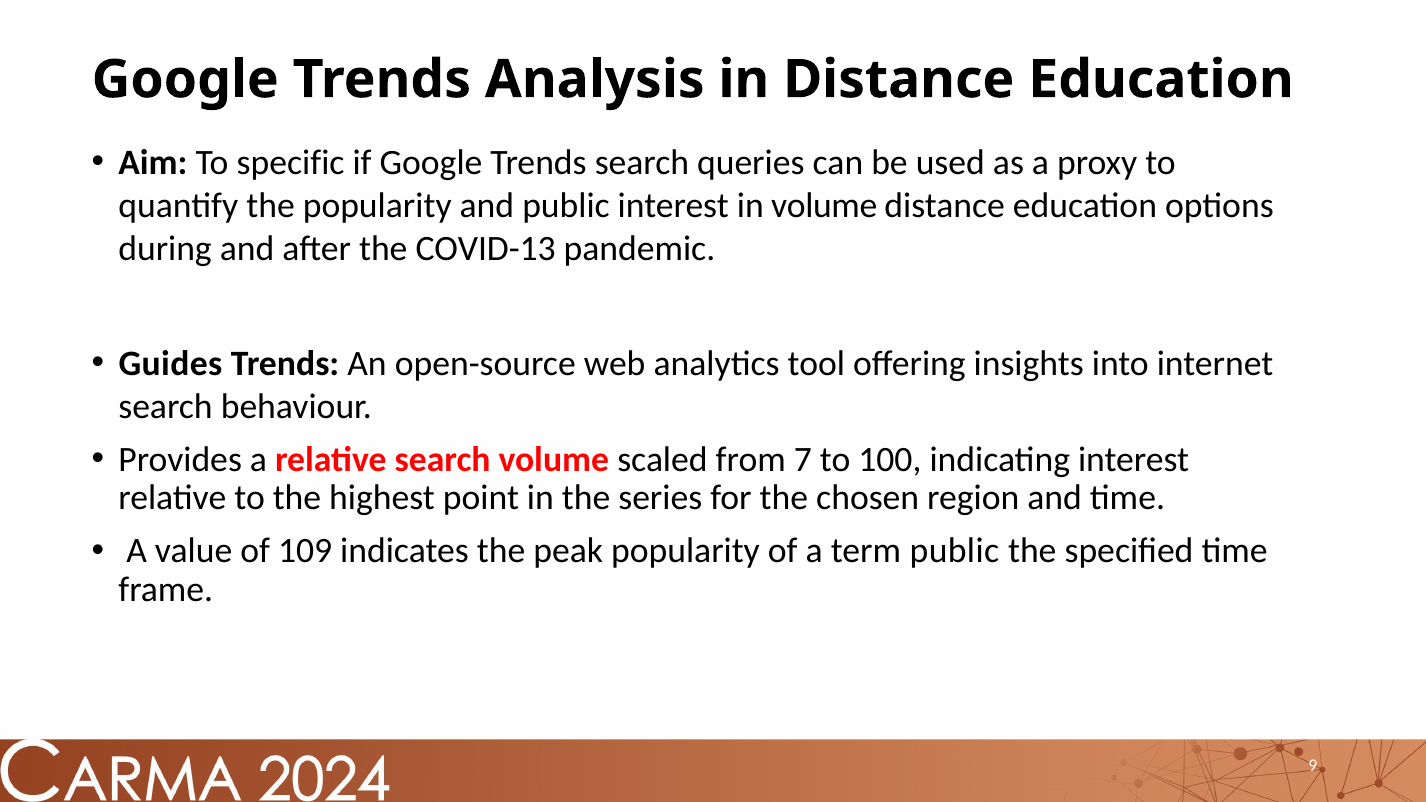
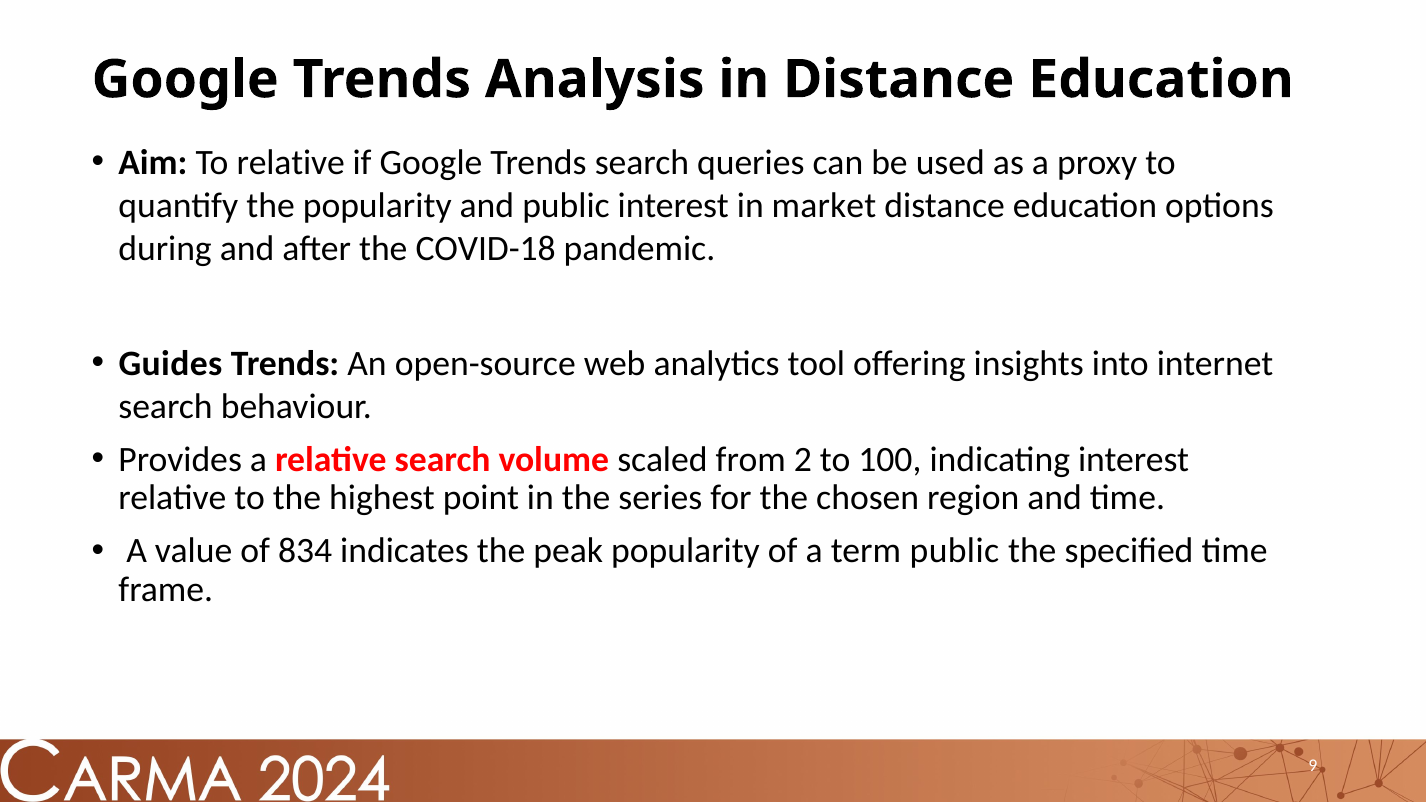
To specific: specific -> relative
in volume: volume -> market
COVID-13: COVID-13 -> COVID-18
7: 7 -> 2
109: 109 -> 834
